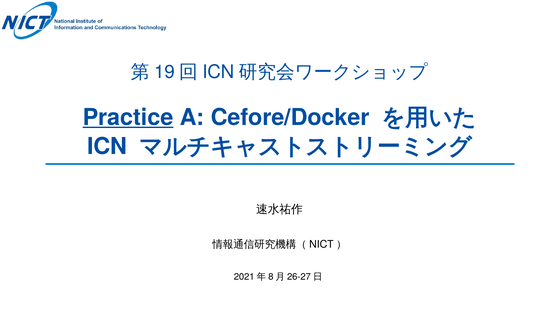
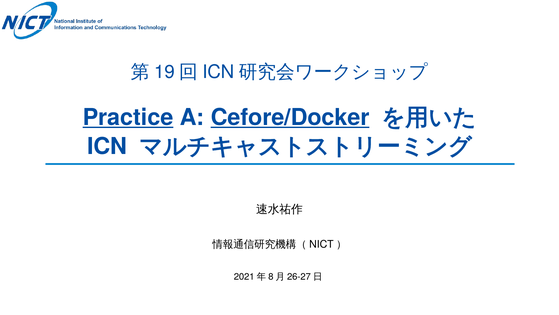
Cefore/Docker underline: none -> present
